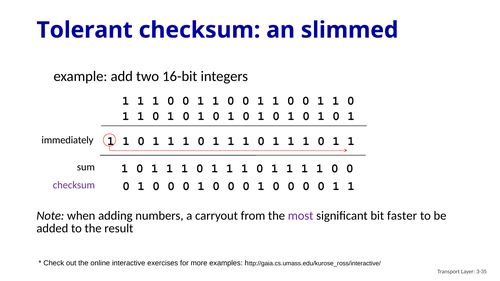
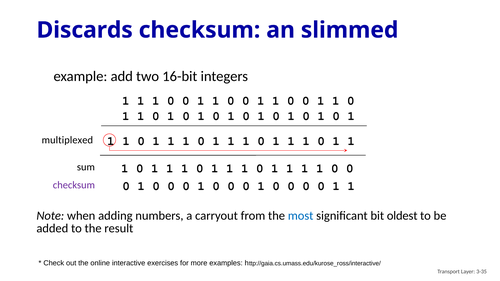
Tolerant: Tolerant -> Discards
immediately: immediately -> multiplexed
most colour: purple -> blue
faster: faster -> oldest
